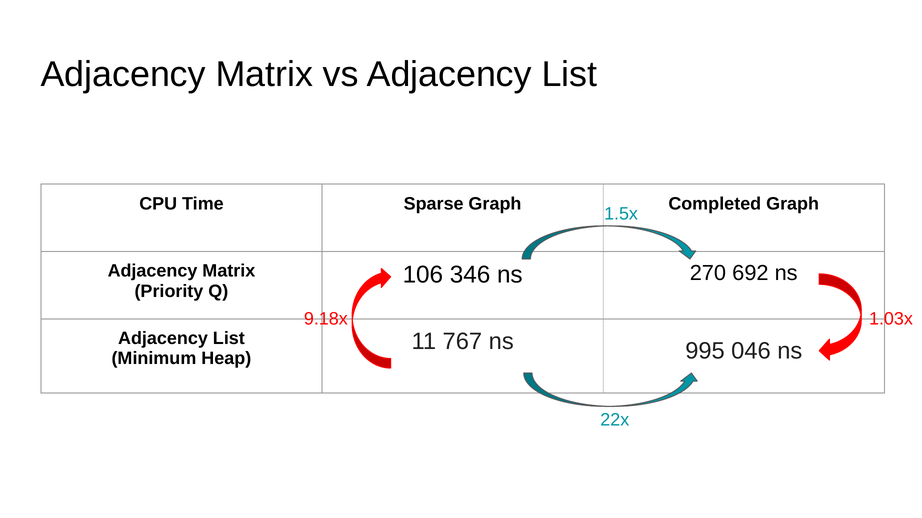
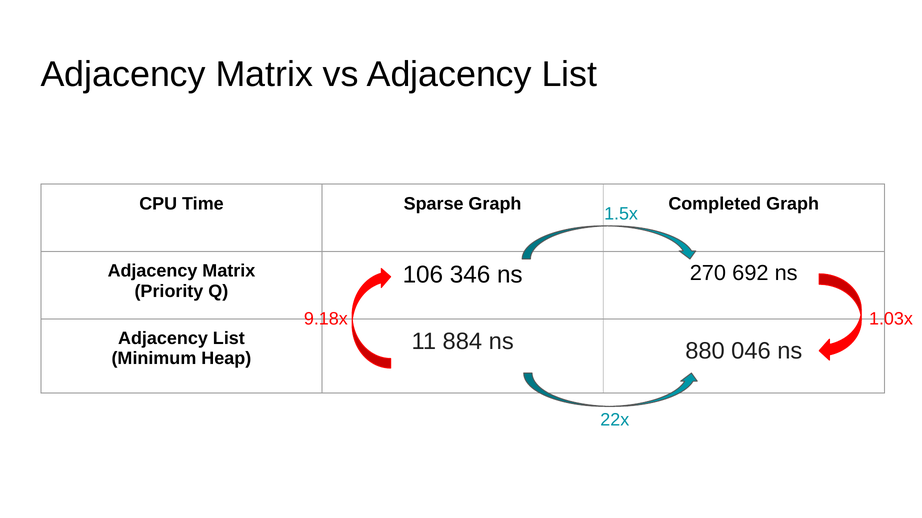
767: 767 -> 884
995: 995 -> 880
